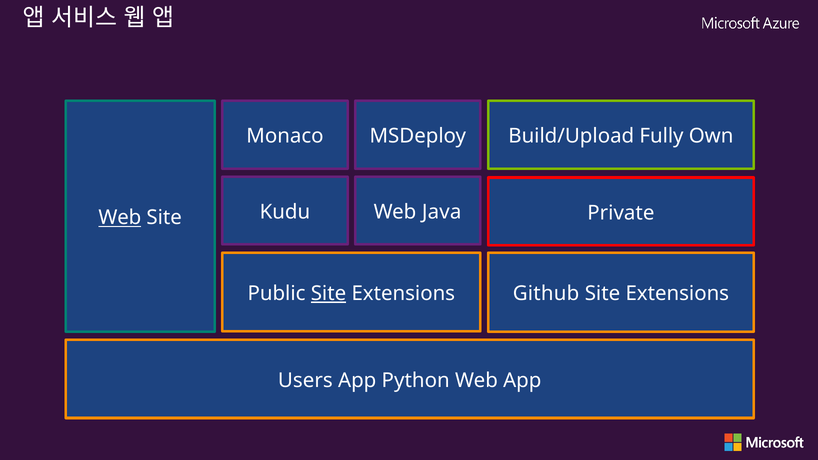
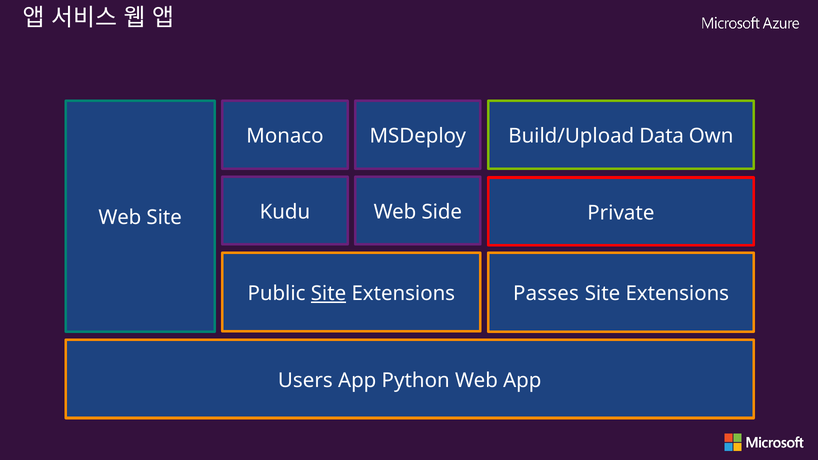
Fully: Fully -> Data
Web at (120, 218) underline: present -> none
Java: Java -> Side
Github: Github -> Passes
